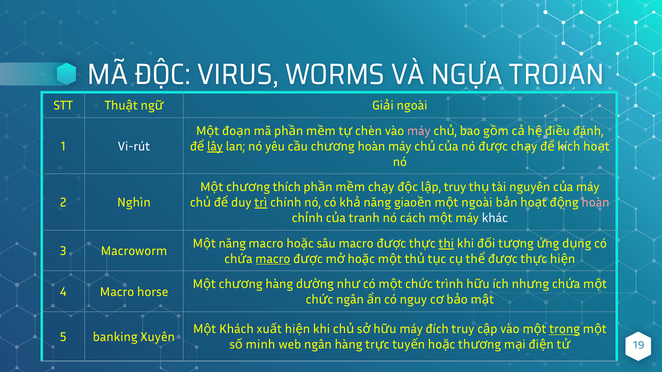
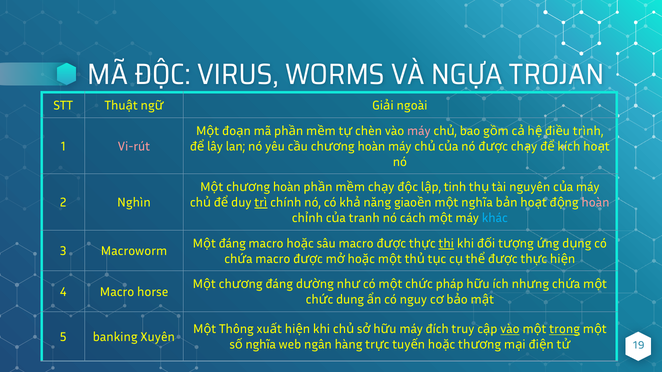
đánh: đánh -> trình
Vi-rút colour: white -> pink
lây underline: present -> none
thích at (287, 187): thích -> hoàn
truy at (455, 187): truy -> tinh
ngoài at (477, 203): ngoài -> nghĩa
khác colour: white -> light blue
năng at (232, 244): năng -> đáng
macro at (273, 259) underline: present -> none
hàng at (279, 284): hàng -> đáng
trình: trình -> pháp
ngân at (350, 300): ngân -> dung
Khách: Khách -> Thông
vào at (510, 330) underline: none -> present
minh at (261, 345): minh -> nghĩa
